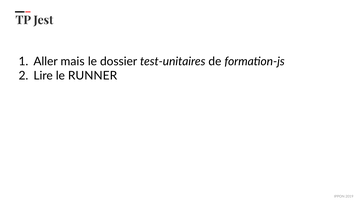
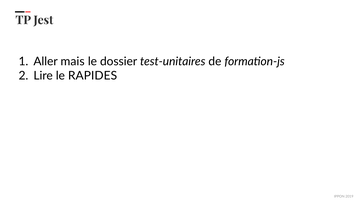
RUNNER: RUNNER -> RAPIDES
